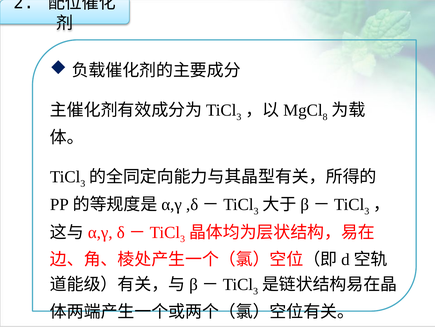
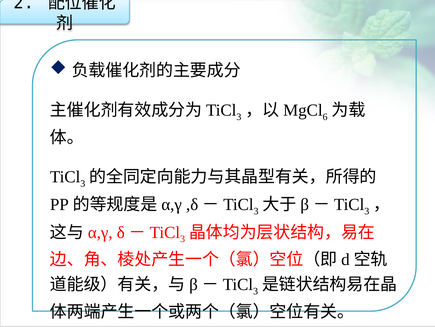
8: 8 -> 6
